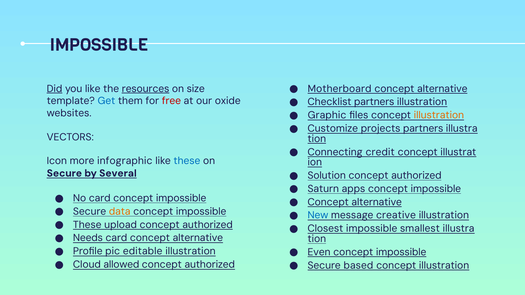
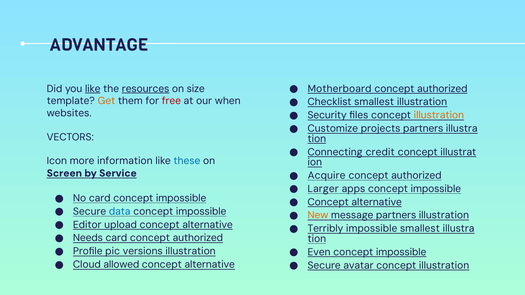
IMPOSSIBLE at (99, 45): IMPOSSIBLE -> ADVANTAGE
alternative at (442, 89): alternative -> authorized
Did underline: present -> none
like at (93, 89) underline: none -> present
Get colour: blue -> orange
oxide: oxide -> when
Checklist partners: partners -> smallest
Graphic: Graphic -> Security
infographic: infographic -> information
Secure at (64, 173): Secure -> Screen
Several: Several -> Service
Solution: Solution -> Acquire
Saturn: Saturn -> Larger
data colour: orange -> blue
New colour: blue -> orange
message creative: creative -> partners
These at (87, 225): These -> Editor
upload concept authorized: authorized -> alternative
Closest: Closest -> Terribly
card concept alternative: alternative -> authorized
editable: editable -> versions
authorized at (210, 265): authorized -> alternative
based: based -> avatar
